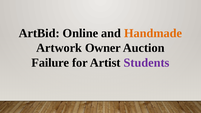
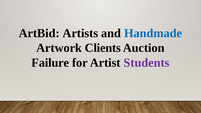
Online: Online -> Artists
Handmade colour: orange -> blue
Owner: Owner -> Clients
